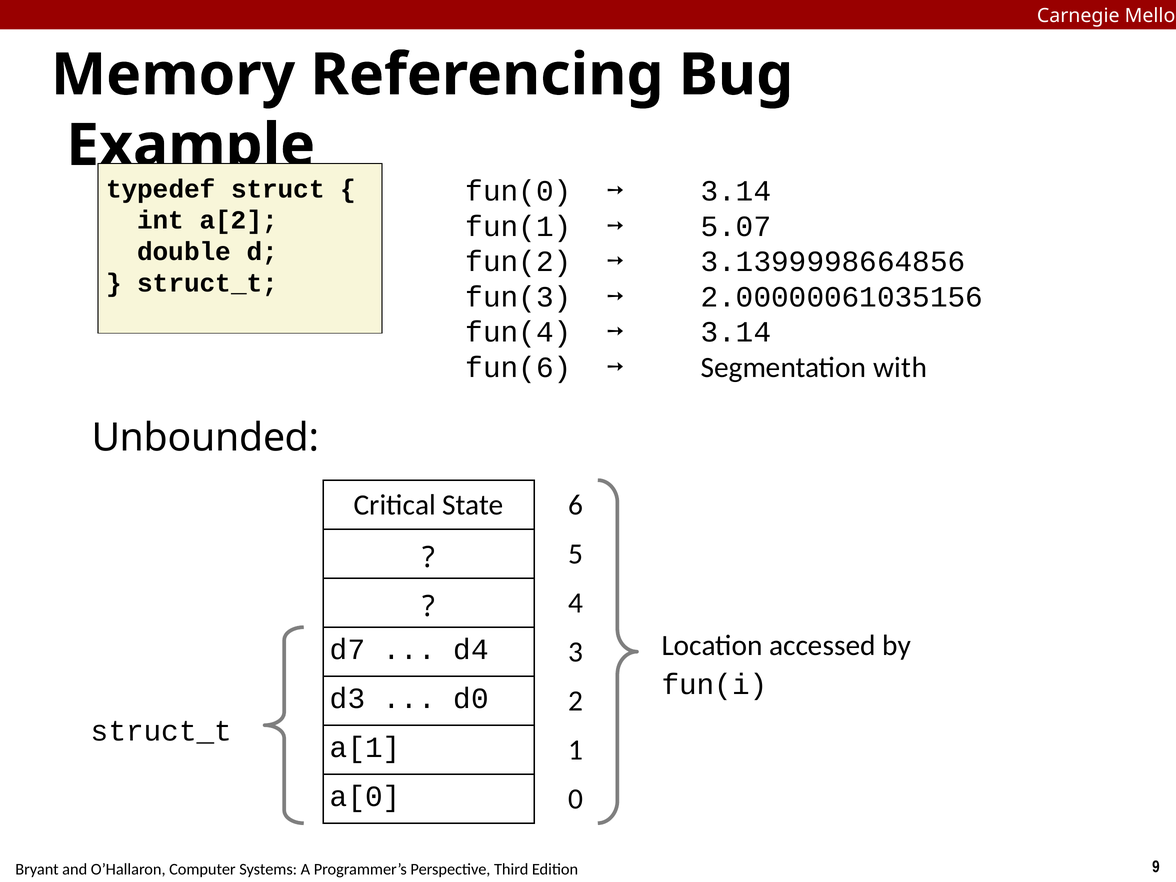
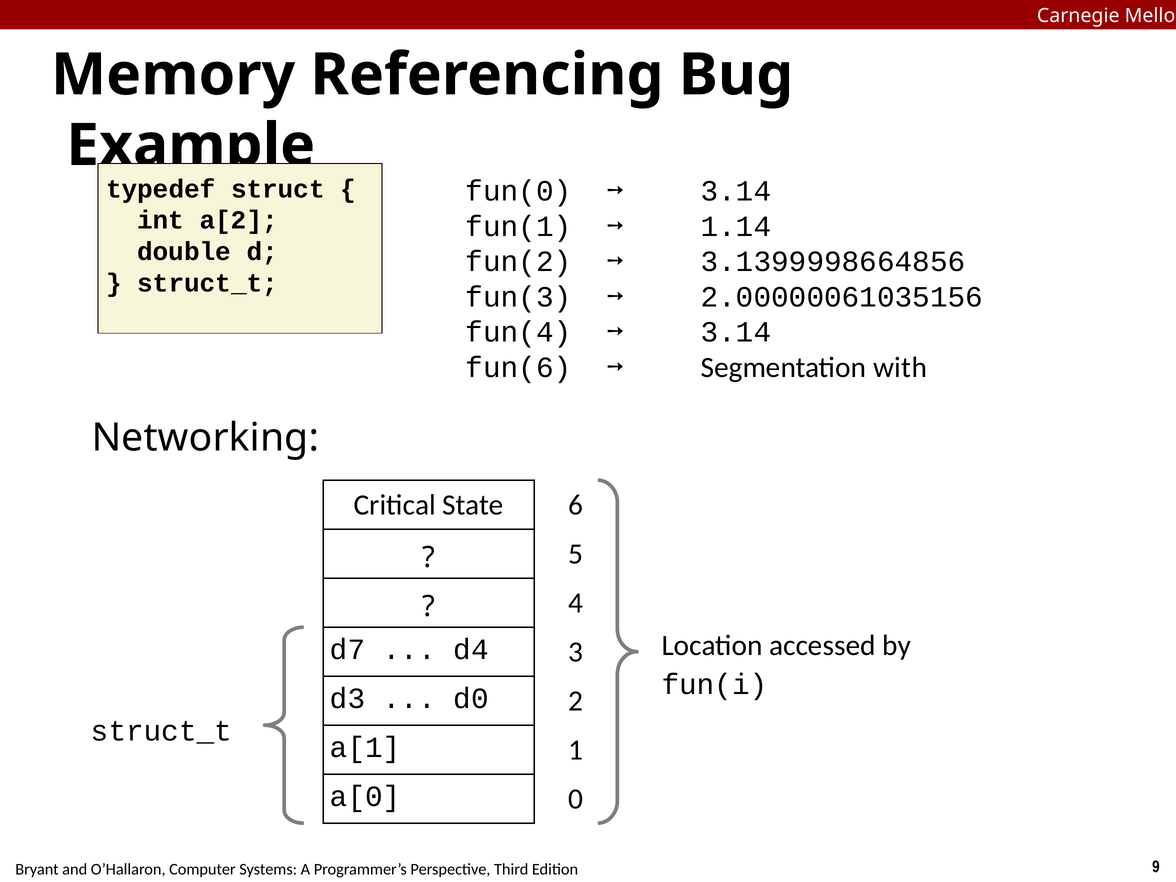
5.07: 5.07 -> 1.14
Unbounded: Unbounded -> Networking
